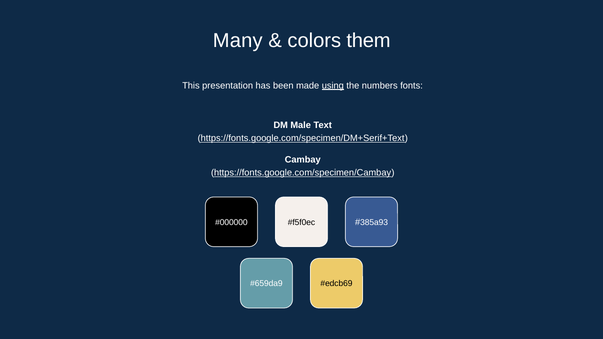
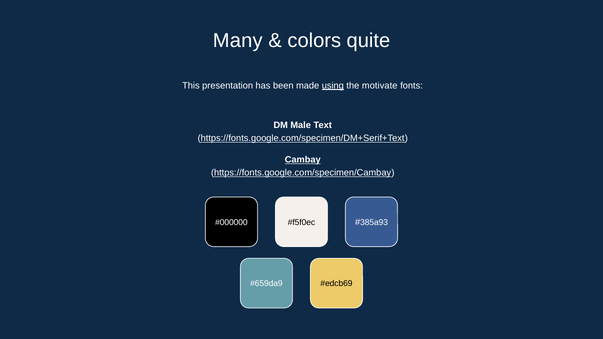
them: them -> quite
numbers: numbers -> motivate
Cambay underline: none -> present
